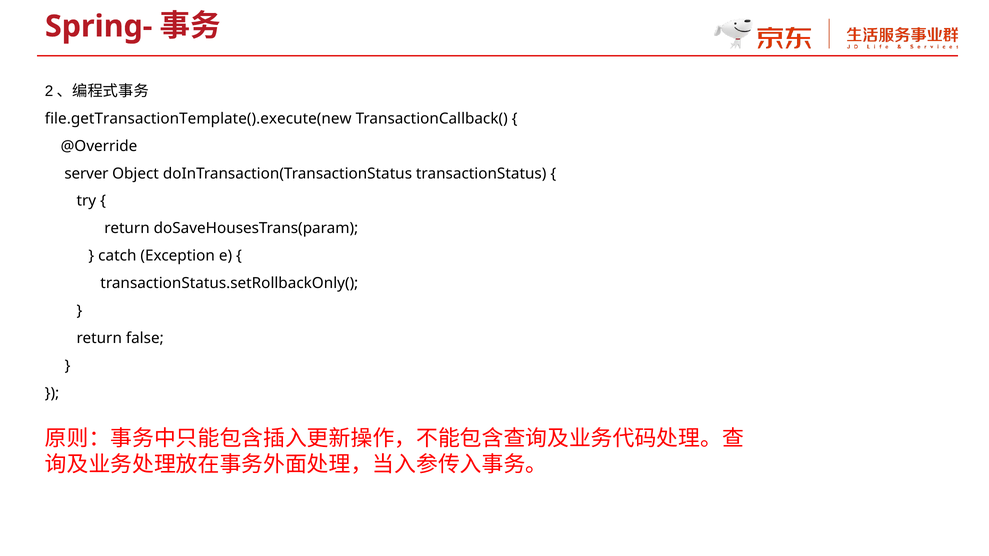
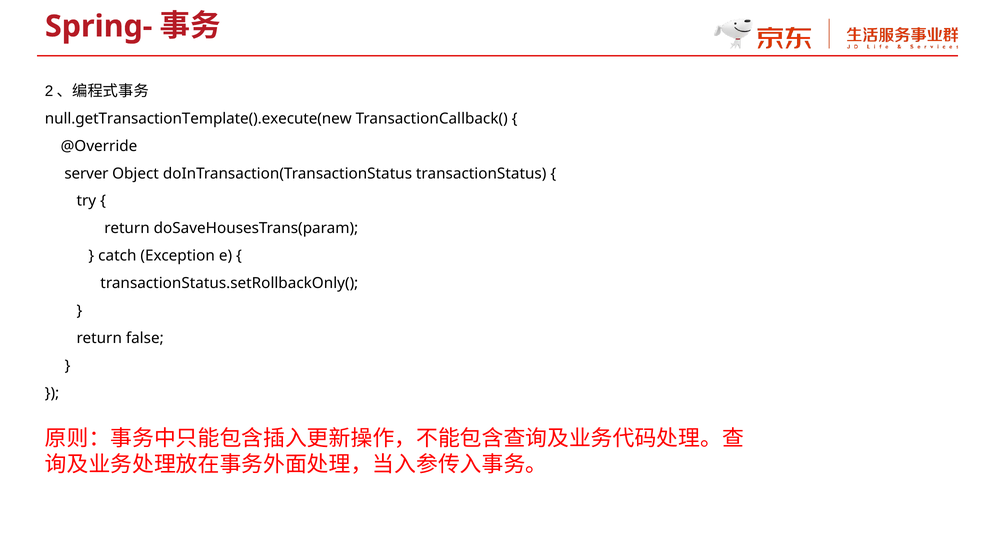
file.getTransactionTemplate().execute(new: file.getTransactionTemplate().execute(new -> null.getTransactionTemplate().execute(new
